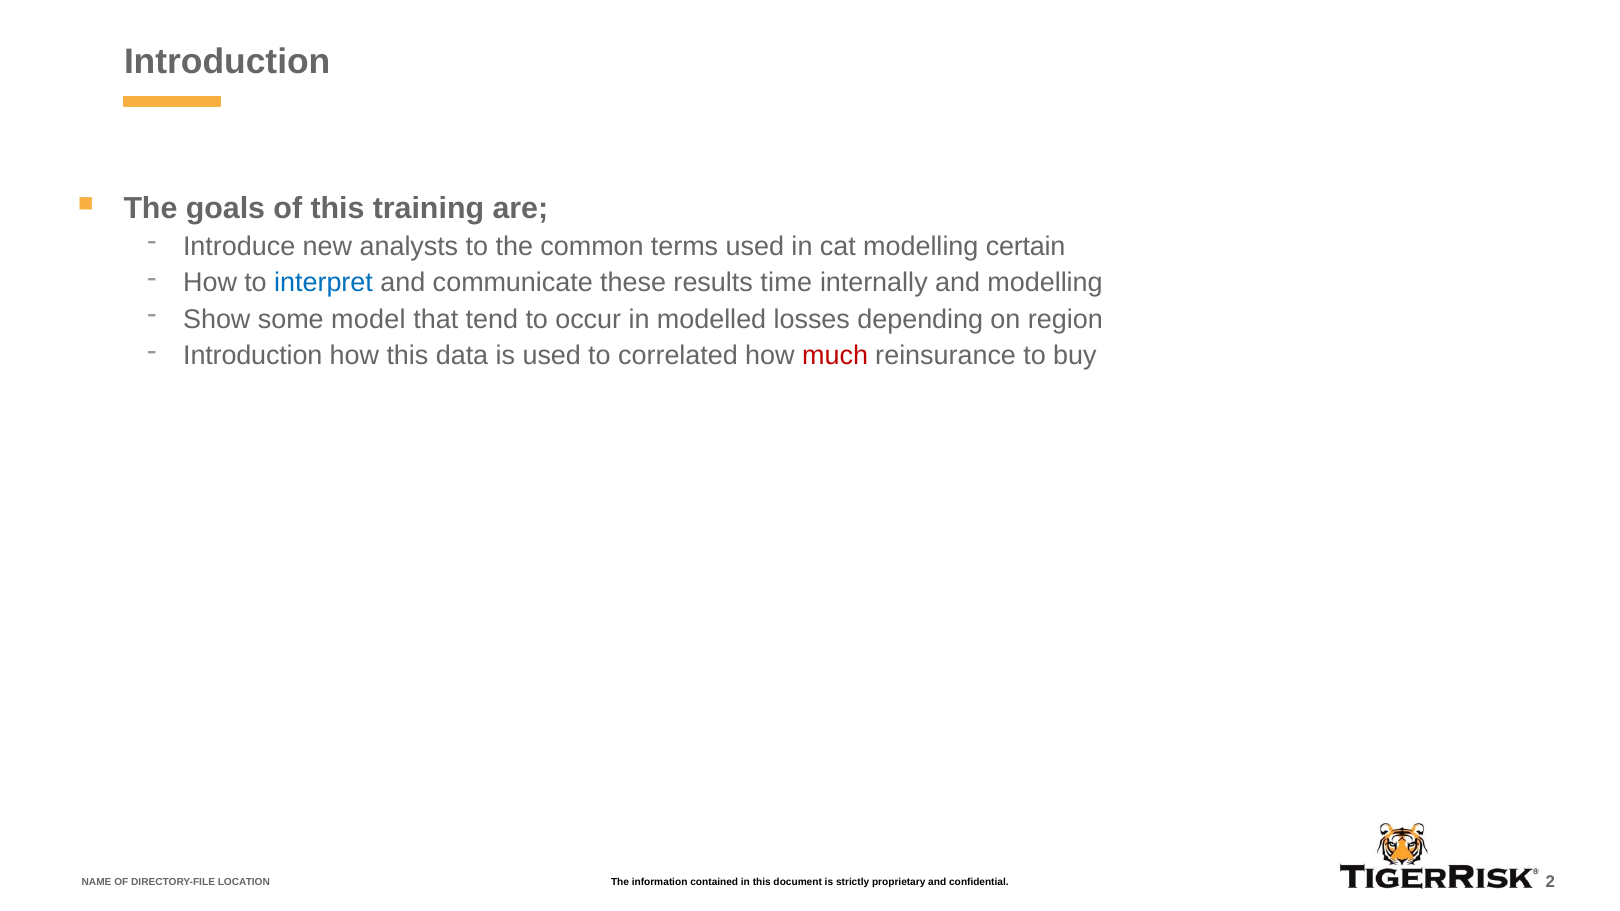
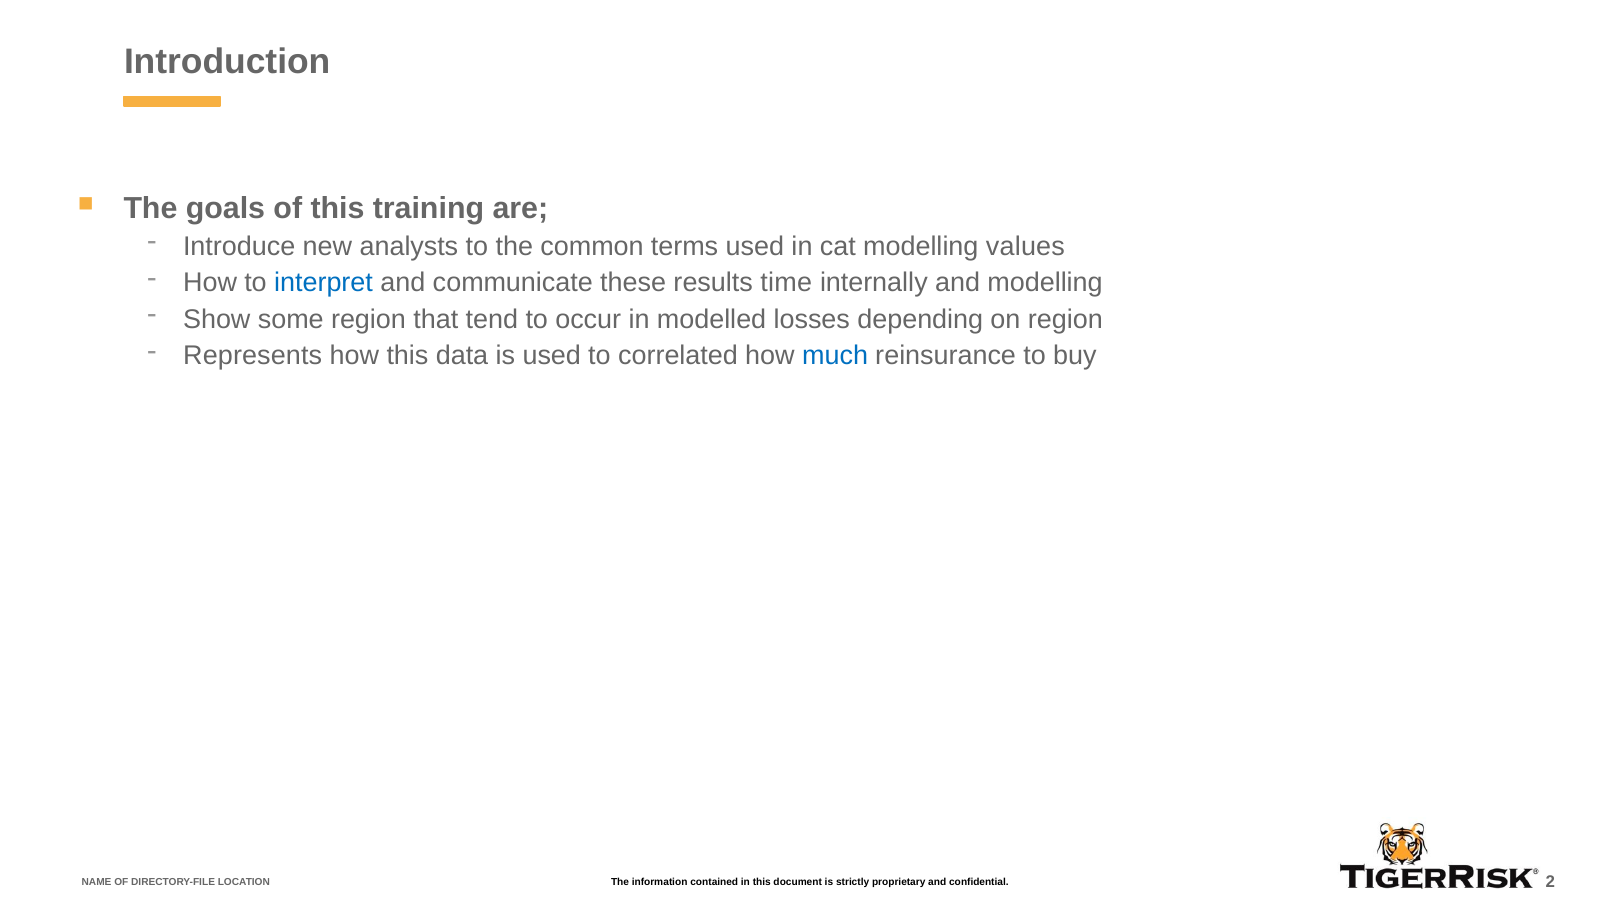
certain: certain -> values
some model: model -> region
Introduction at (253, 356): Introduction -> Represents
much colour: red -> blue
